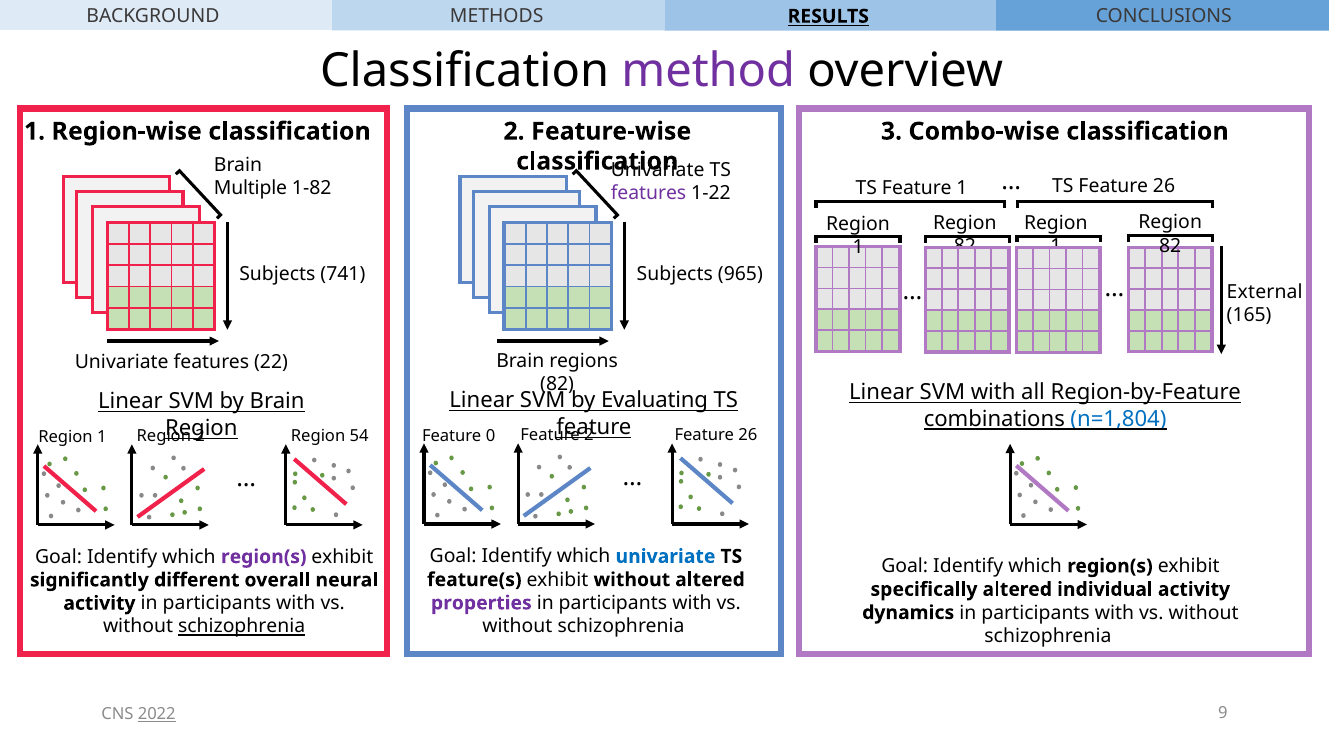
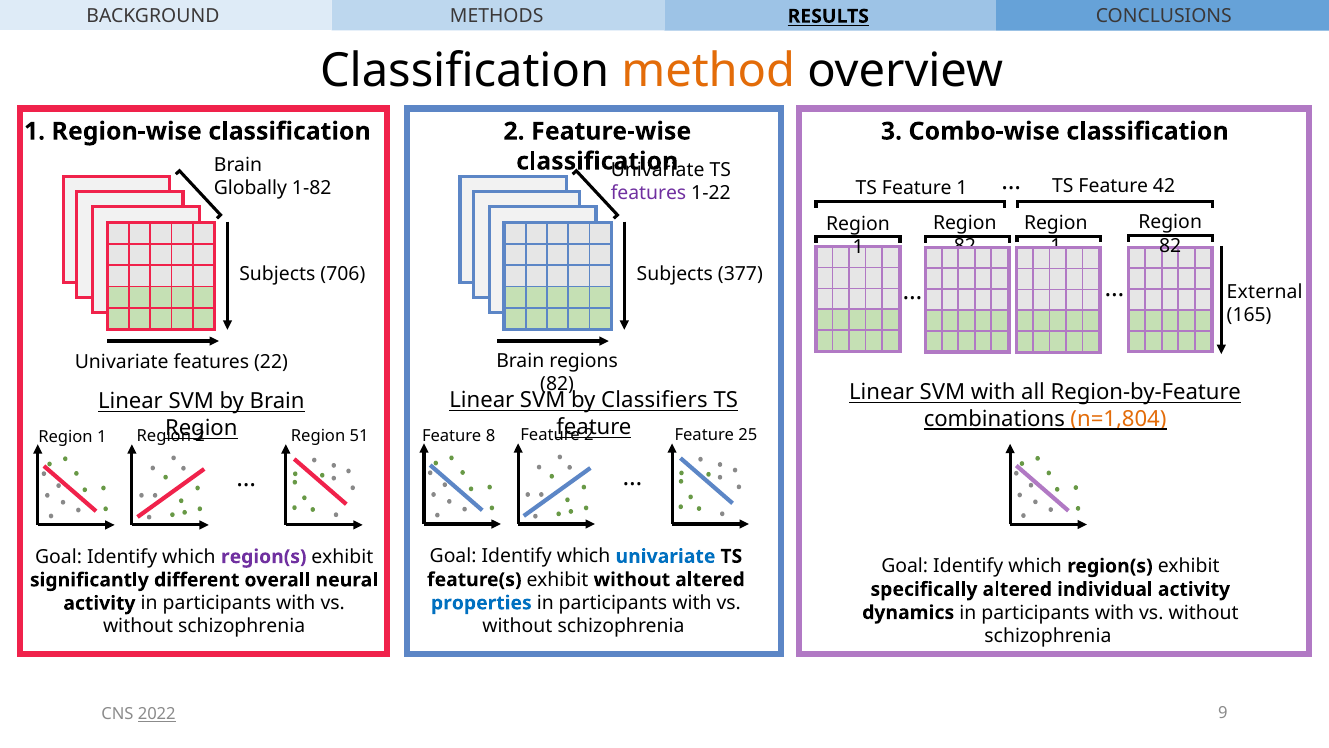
method colour: purple -> orange
TS Feature 26: 26 -> 42
Multiple: Multiple -> Globally
741: 741 -> 706
965: 965 -> 377
Evaluating: Evaluating -> Classifiers
n=1,804 colour: blue -> orange
0: 0 -> 8
26 at (748, 435): 26 -> 25
54: 54 -> 51
properties colour: purple -> blue
schizophrenia at (242, 626) underline: present -> none
